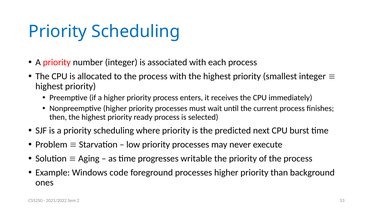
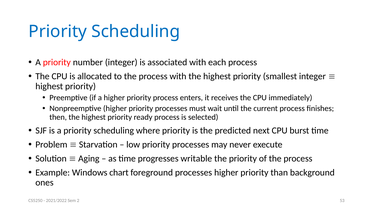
code: code -> chart
